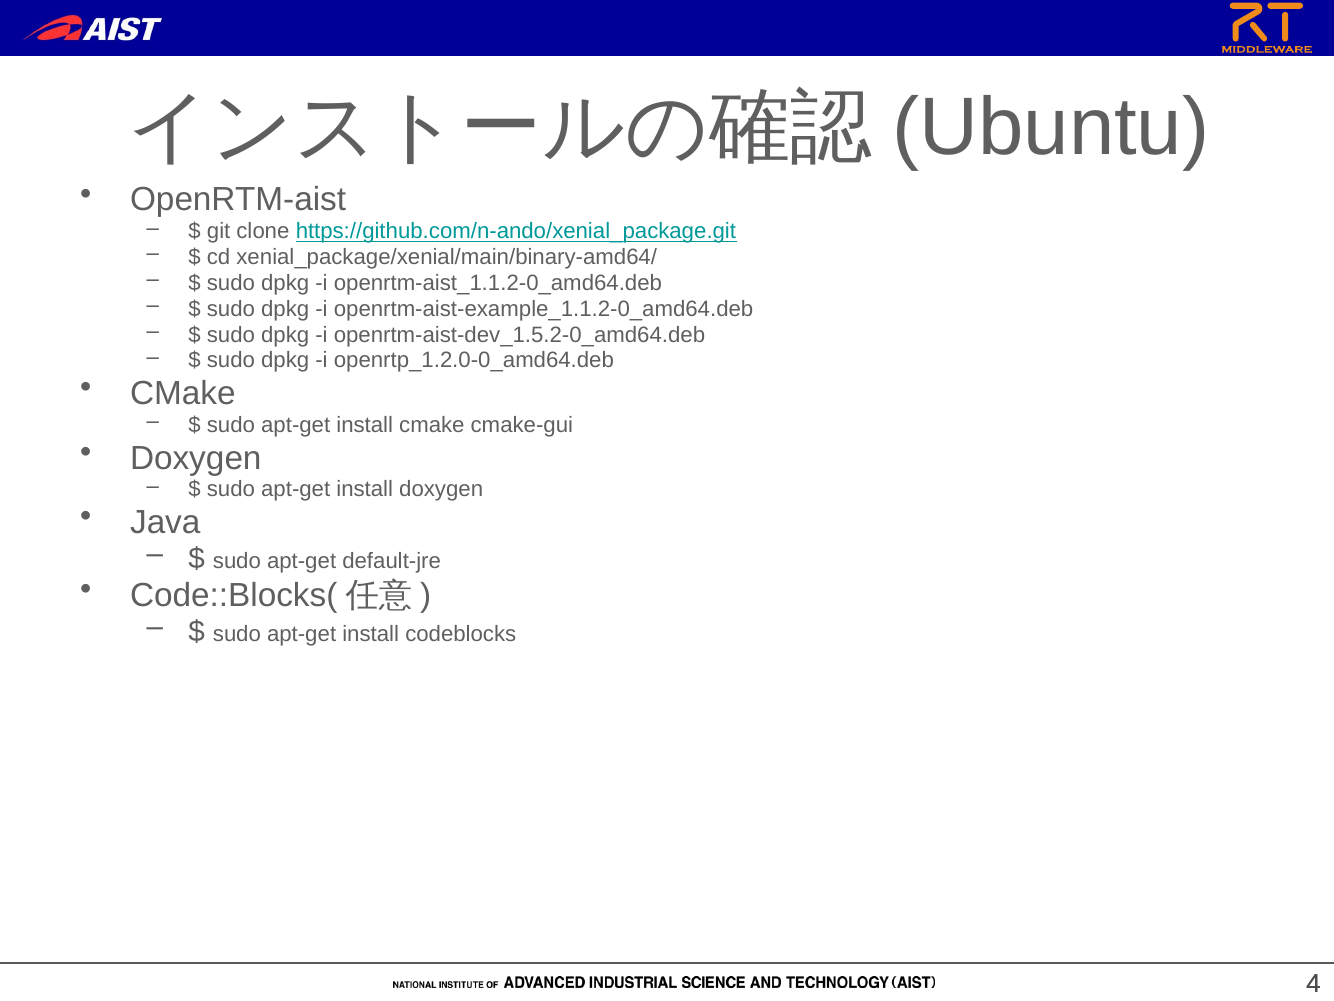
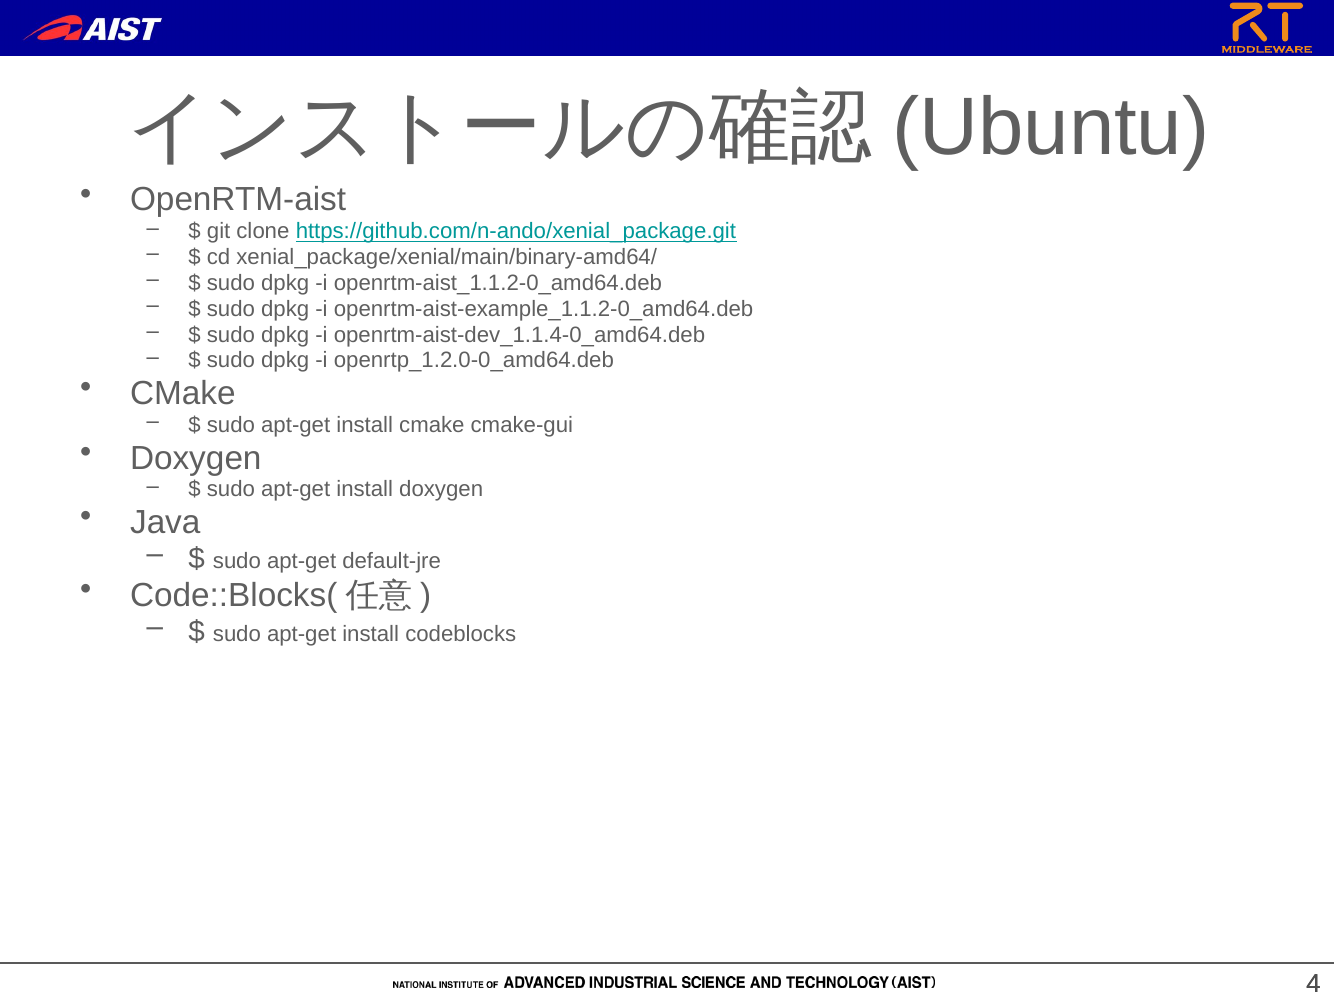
openrtm-aist-dev_1.5.2-0_amd64.deb: openrtm-aist-dev_1.5.2-0_amd64.deb -> openrtm-aist-dev_1.1.4-0_amd64.deb
